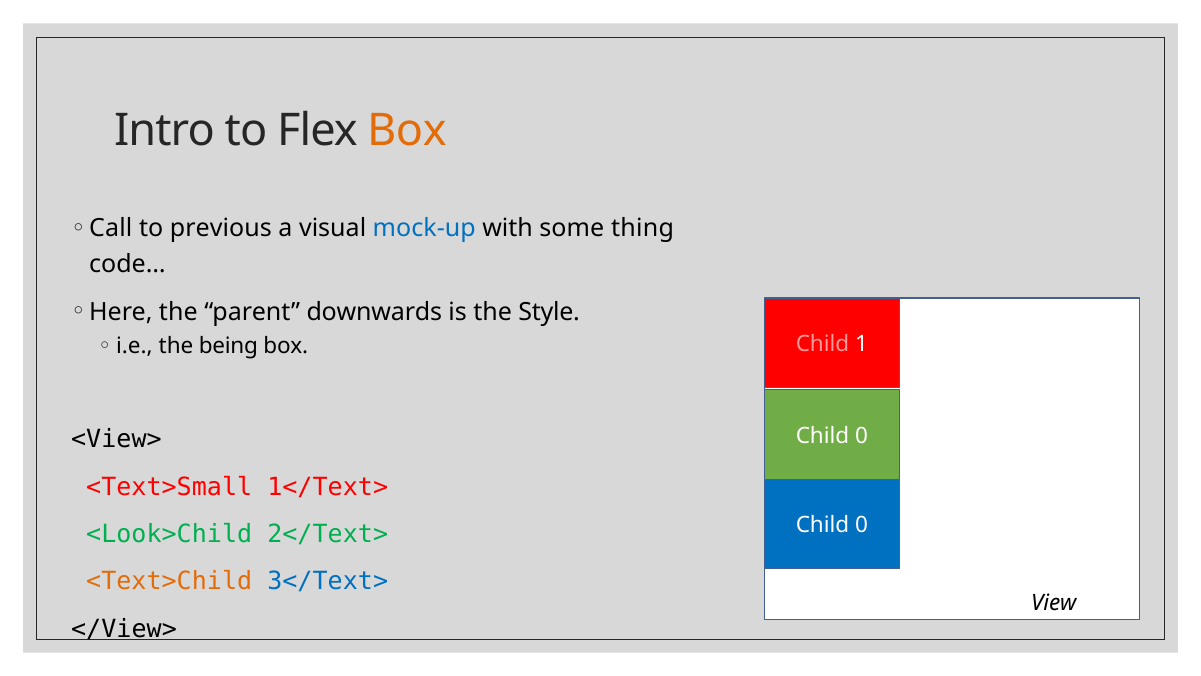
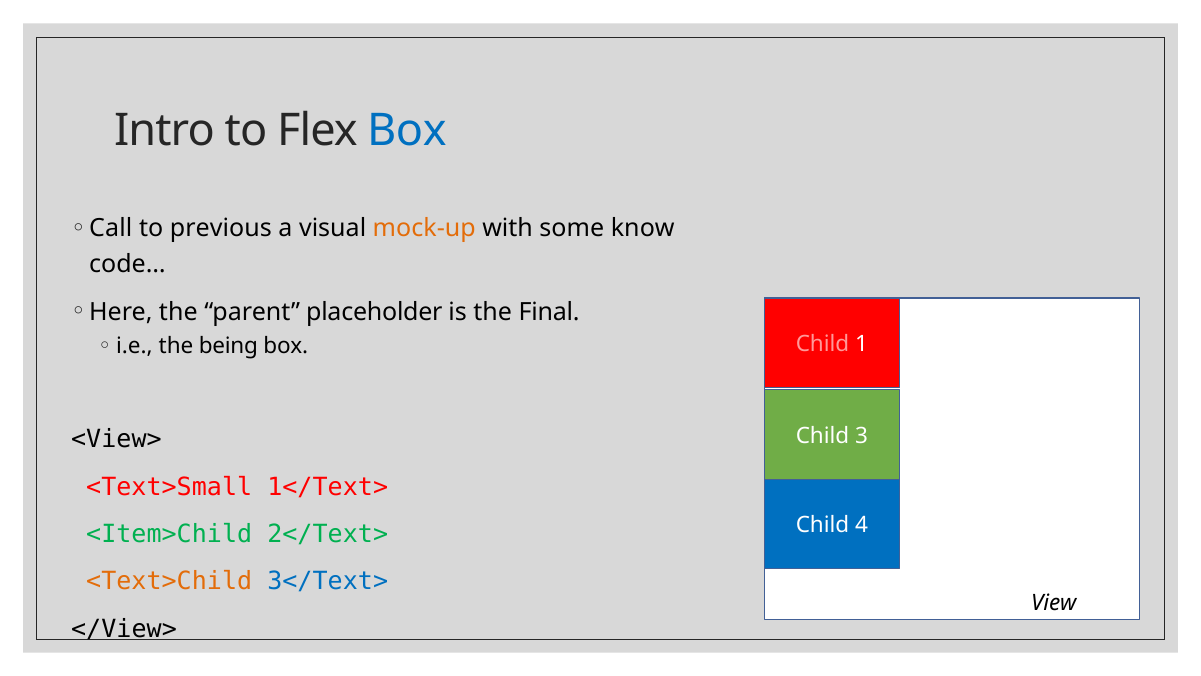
Box at (407, 131) colour: orange -> blue
mock-up colour: blue -> orange
thing: thing -> know
downwards: downwards -> placeholder
Style: Style -> Final
0 at (862, 436): 0 -> 3
0 at (862, 525): 0 -> 4
<Look>Child: <Look>Child -> <Item>Child
